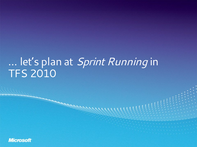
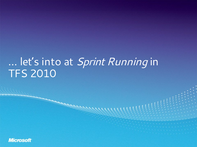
plan: plan -> into
